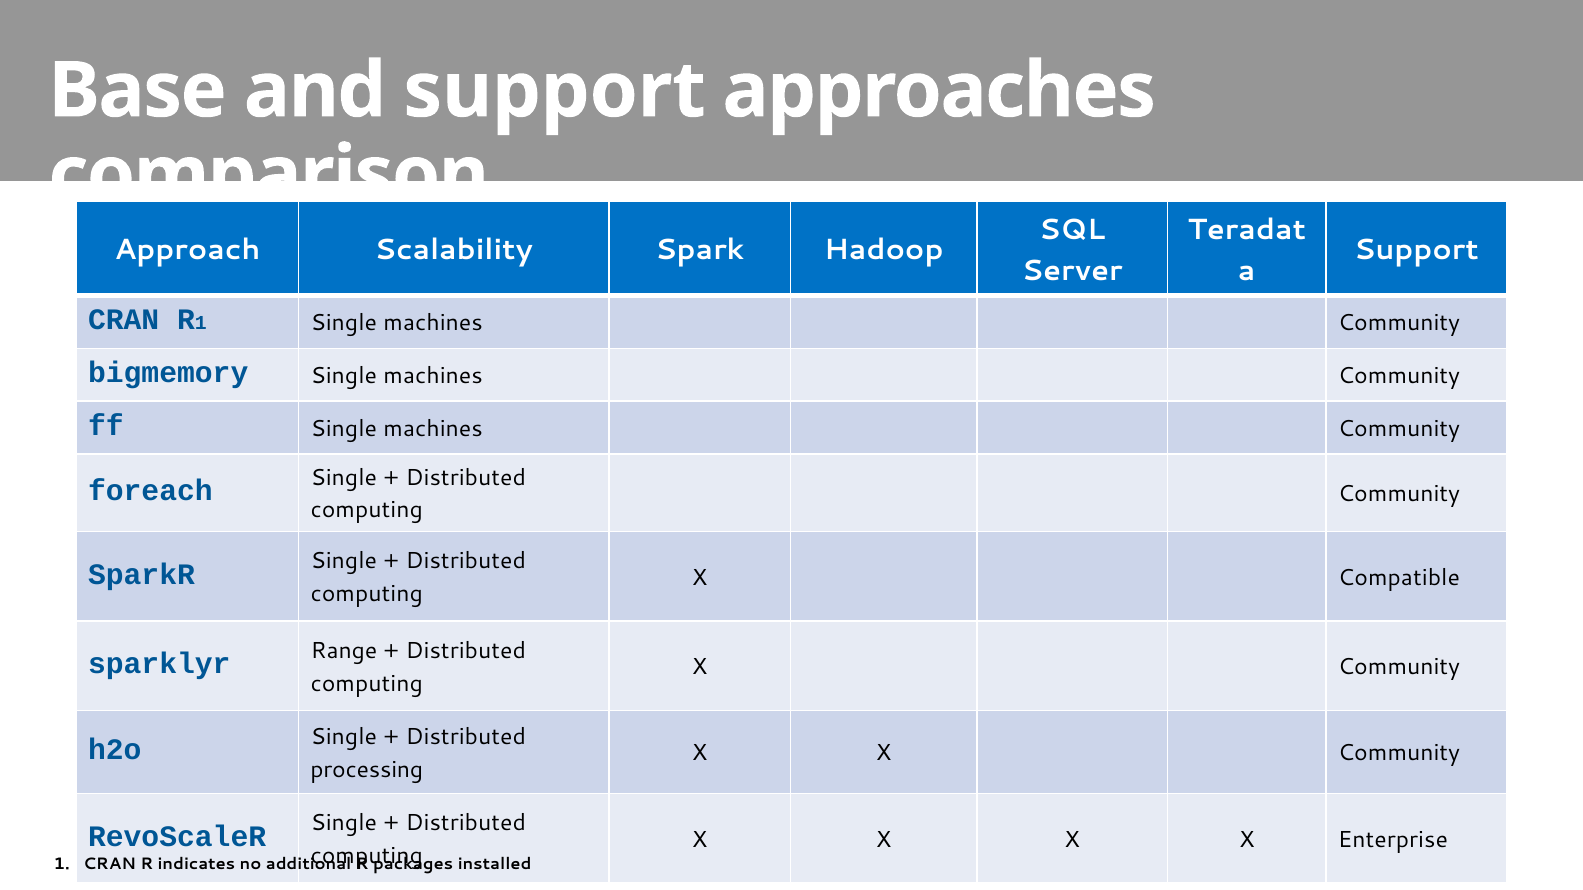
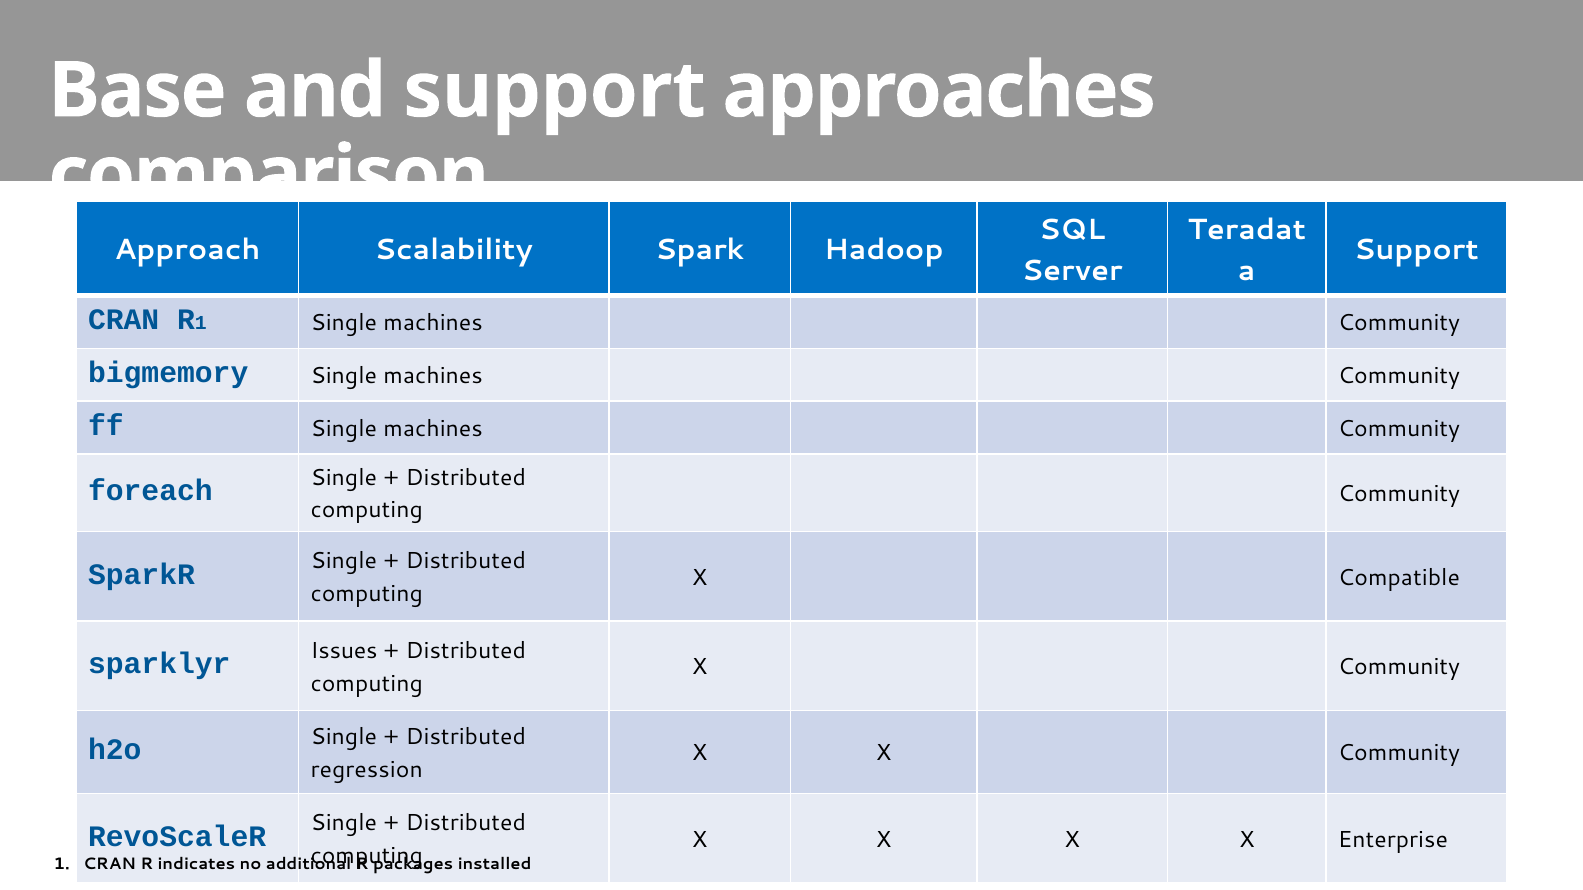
Range: Range -> Issues
processing: processing -> regression
